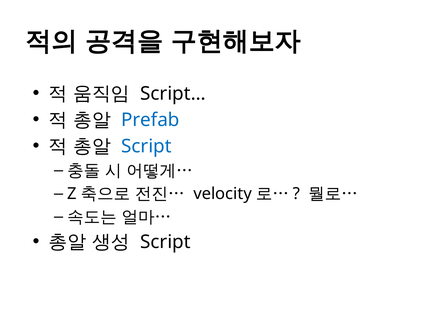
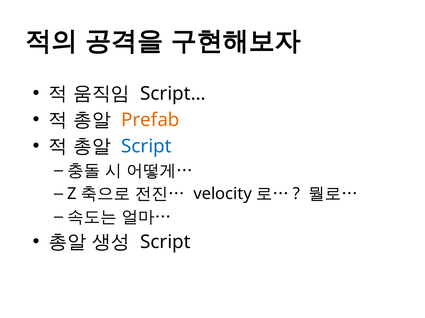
Prefab colour: blue -> orange
